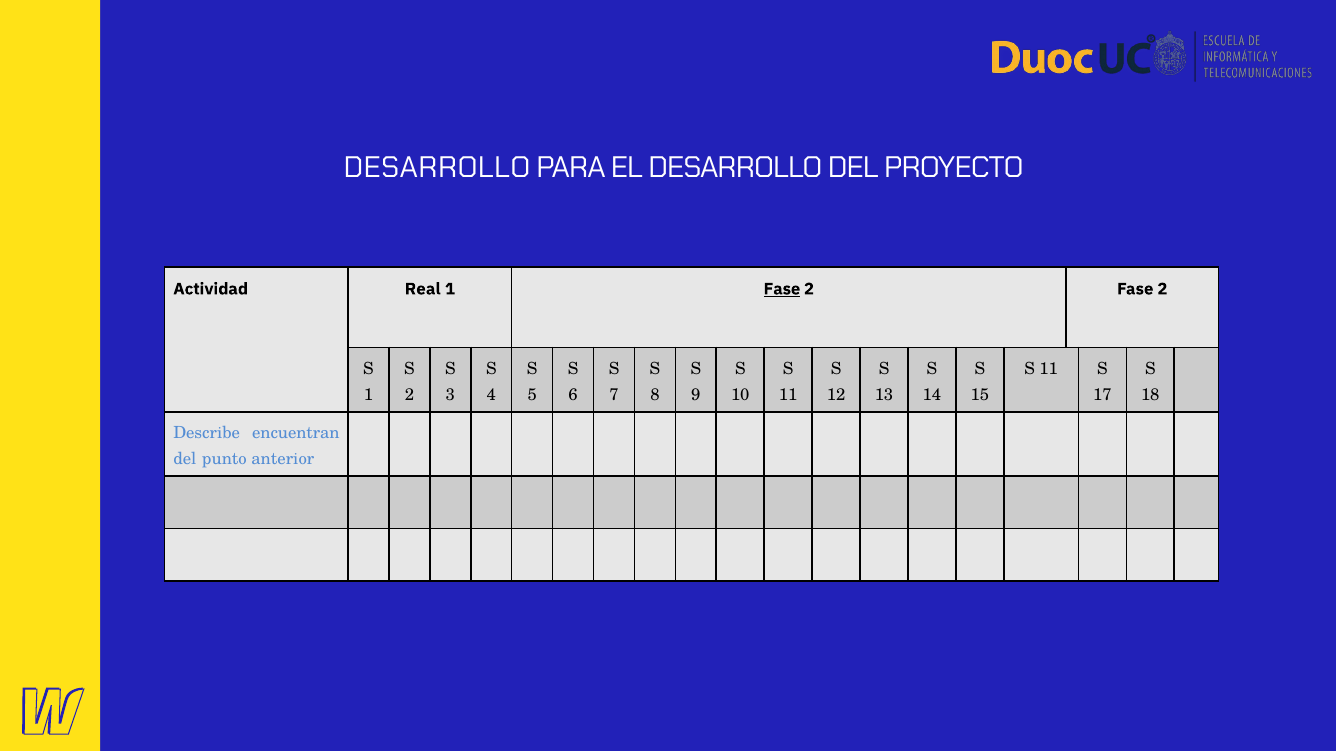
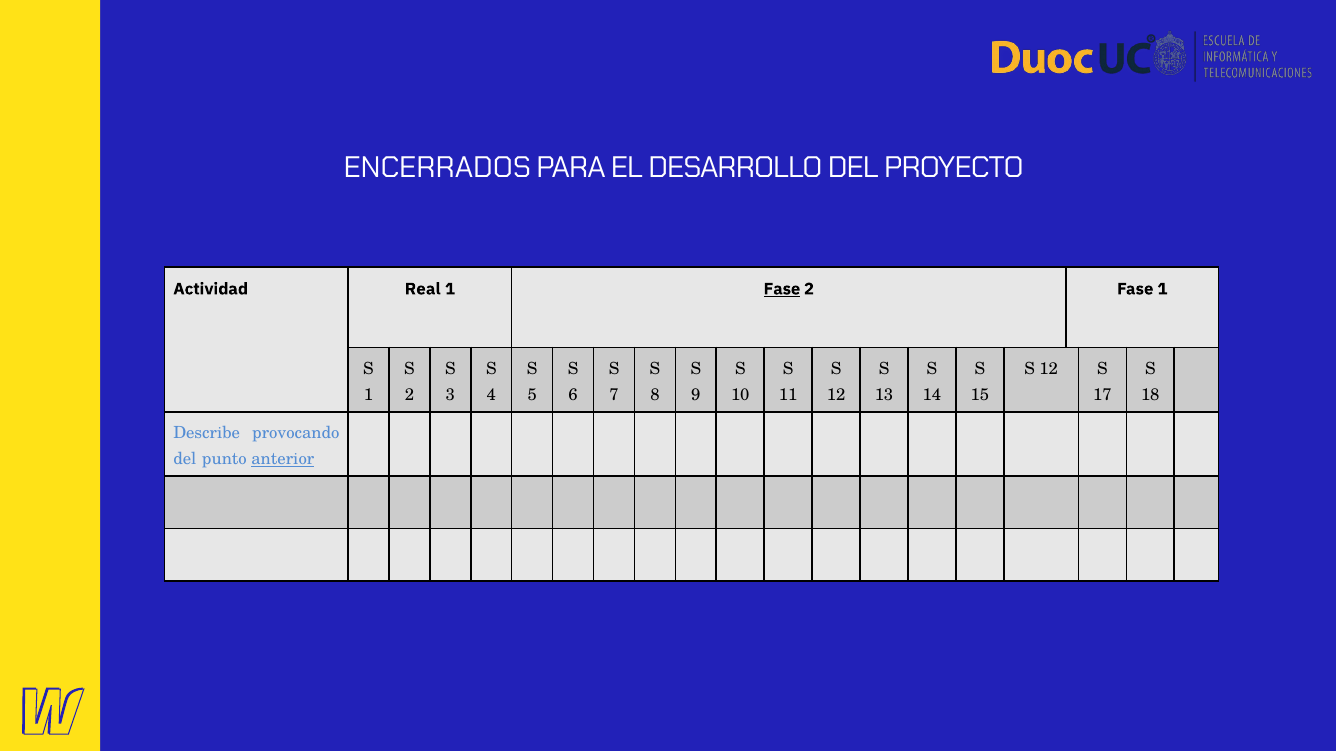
DESARROLLO at (437, 168): DESARROLLO -> ENCERRADOS
2 Fase 2: 2 -> 1
11 at (1049, 369): 11 -> 12
encuentran: encuentran -> provocando
anterior underline: none -> present
